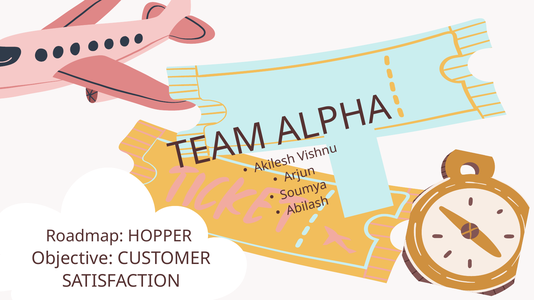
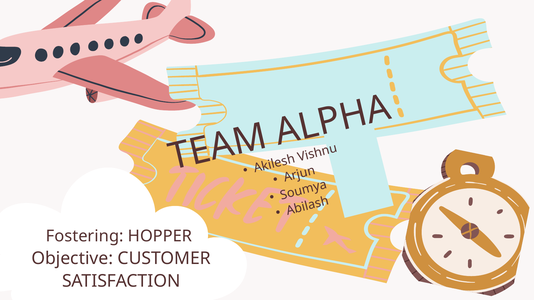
Roadmap: Roadmap -> Fostering
